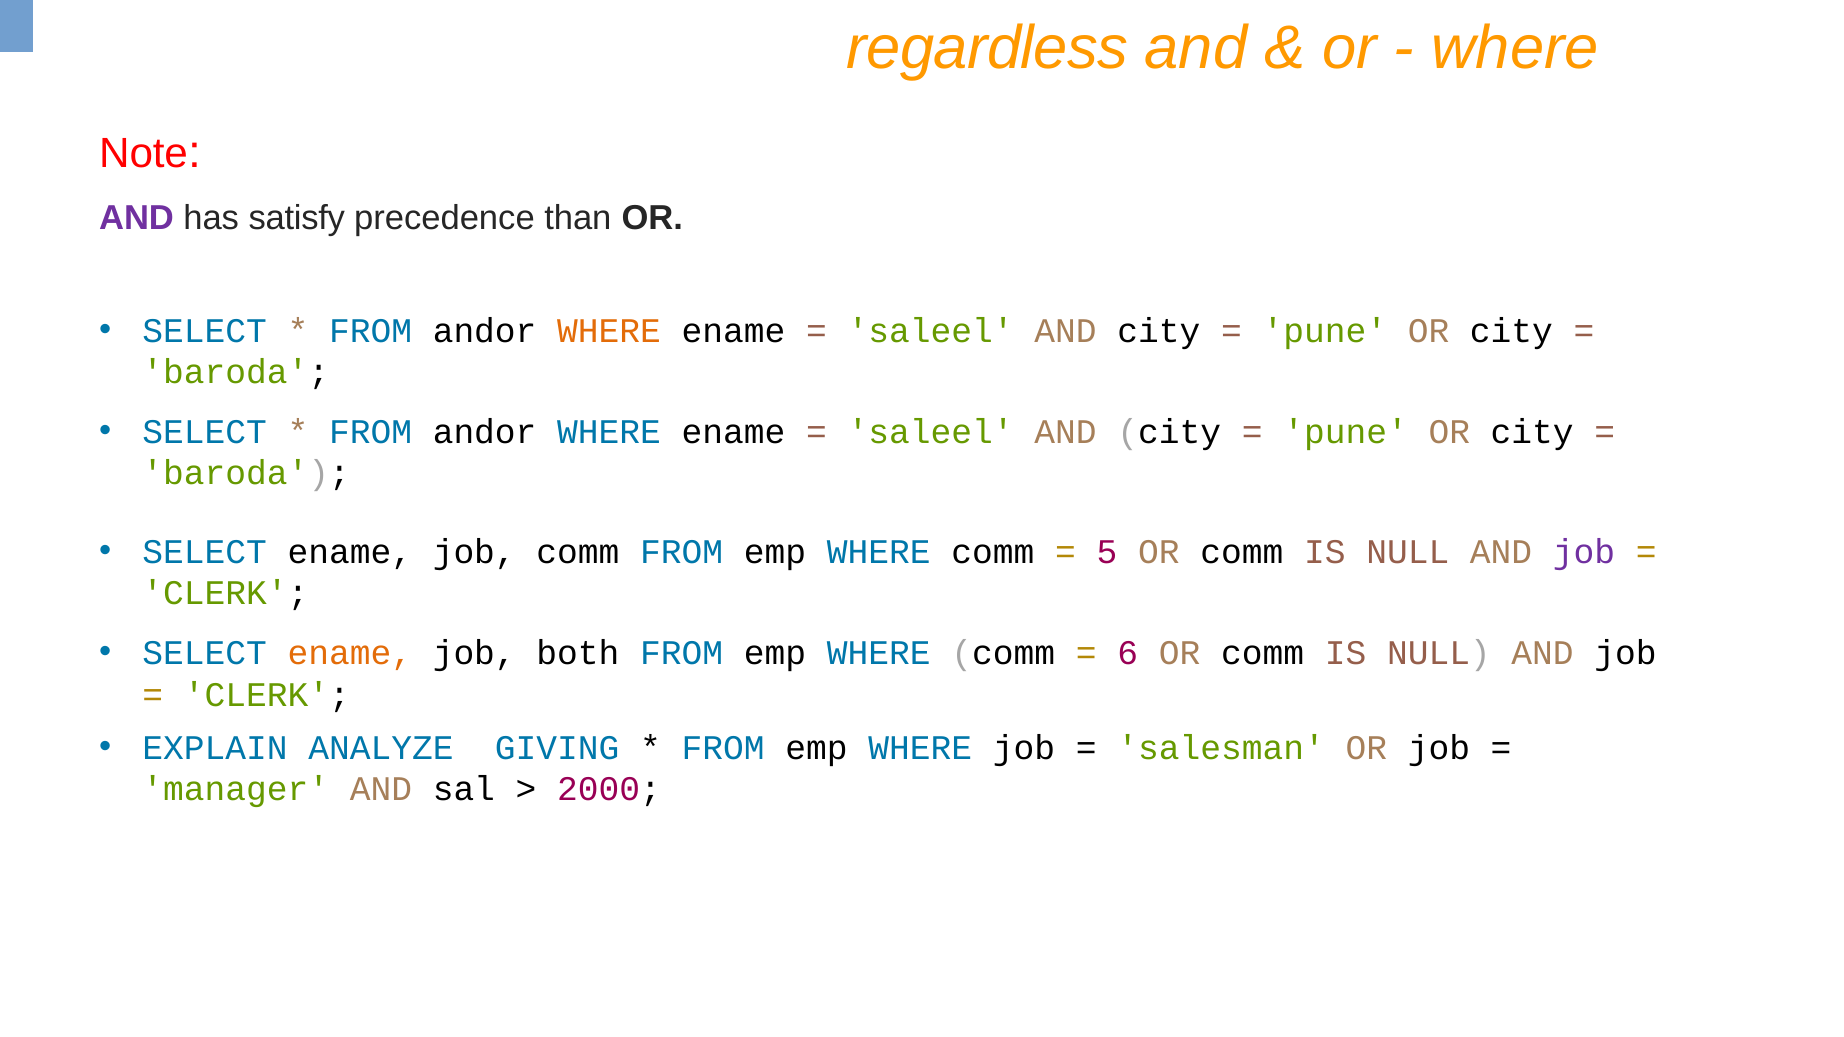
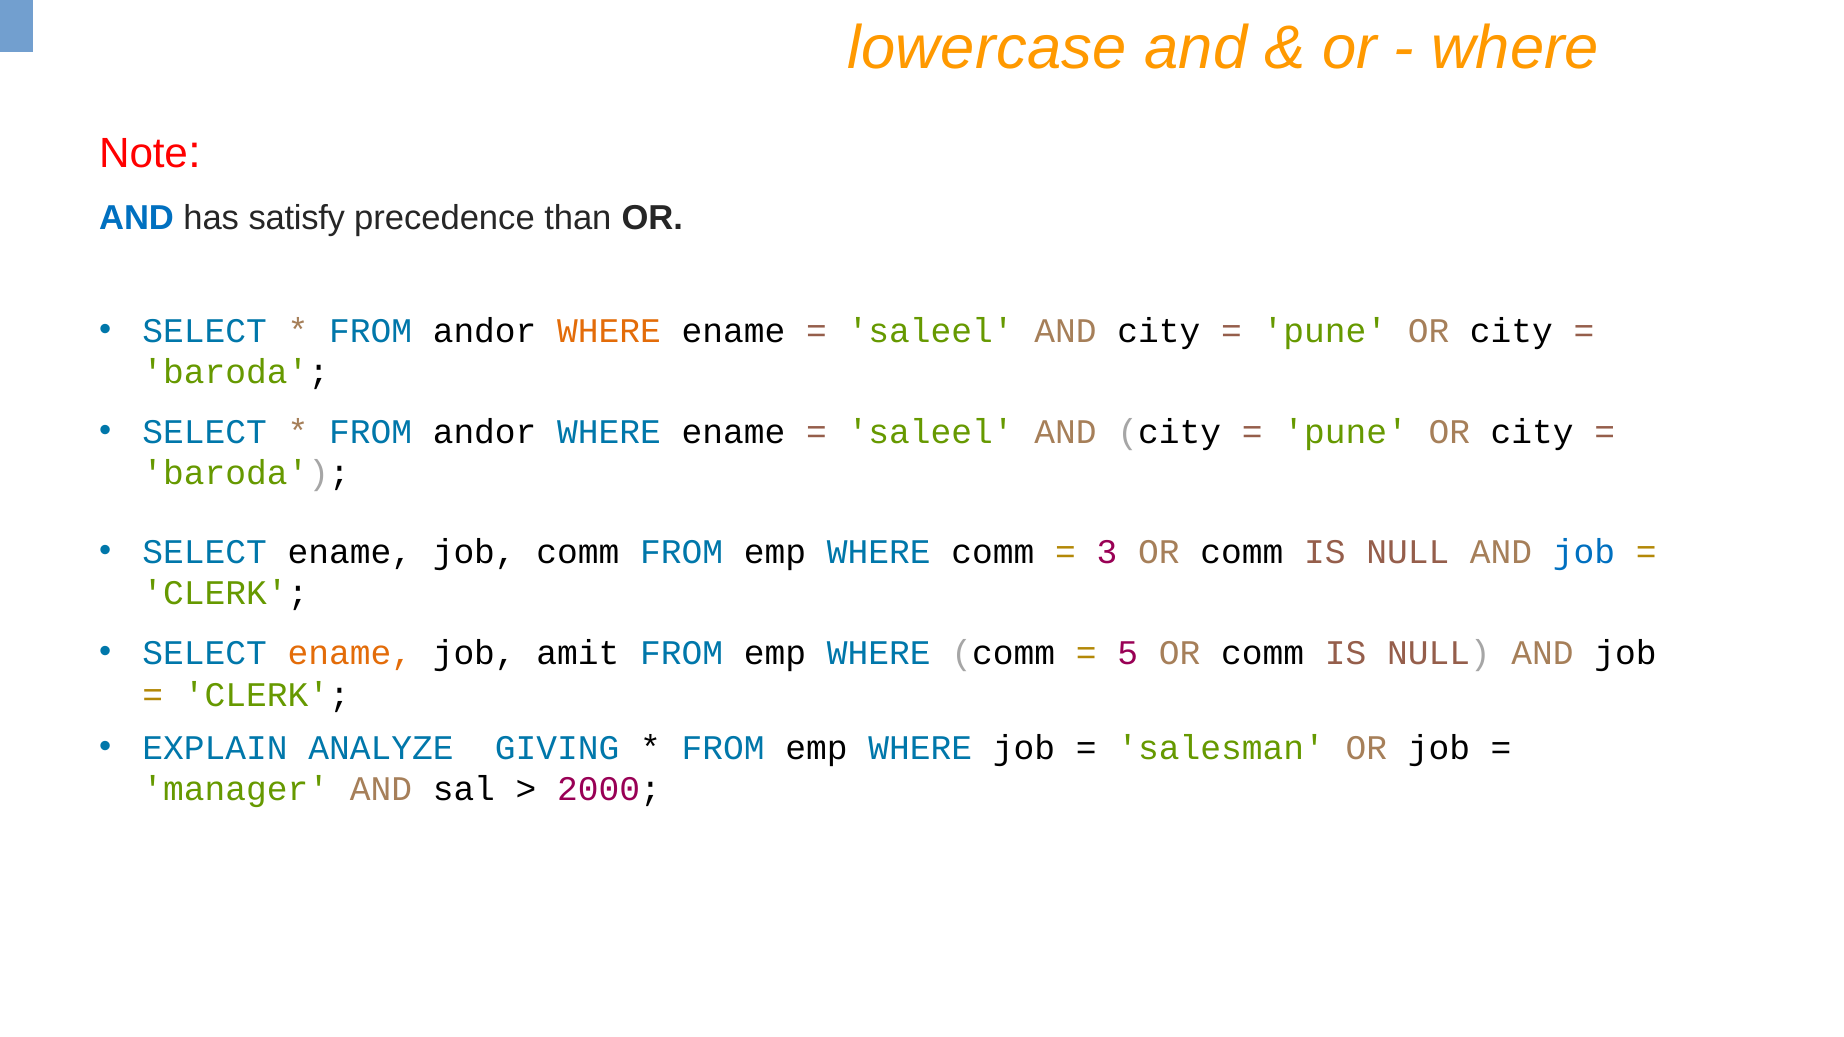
regardless: regardless -> lowercase
AND at (136, 218) colour: purple -> blue
5: 5 -> 3
job at (1584, 552) colour: purple -> blue
both: both -> amit
6: 6 -> 5
